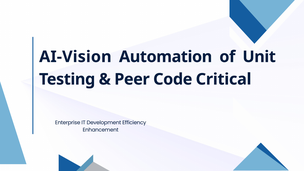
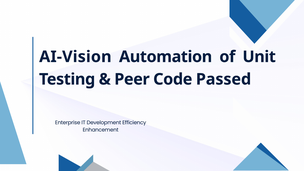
Critical: Critical -> Passed
